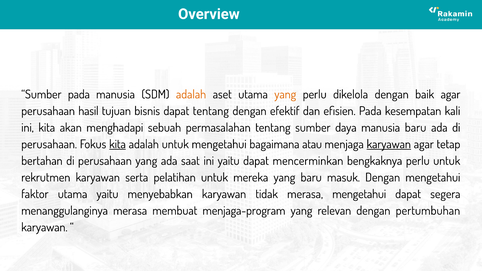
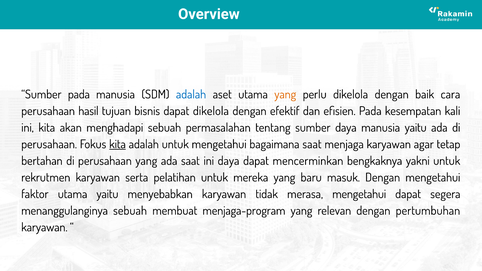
adalah at (191, 94) colour: orange -> blue
baik agar: agar -> cara
dapat tentang: tentang -> dikelola
manusia baru: baru -> yaitu
bagaimana atau: atau -> saat
karyawan at (389, 144) underline: present -> none
ini yaitu: yaitu -> daya
bengkaknya perlu: perlu -> yakni
menanggulanginya merasa: merasa -> sebuah
